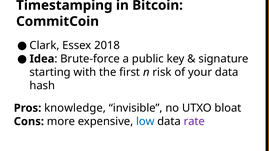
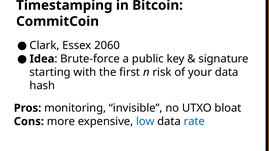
2018: 2018 -> 2060
knowledge: knowledge -> monitoring
rate colour: purple -> blue
